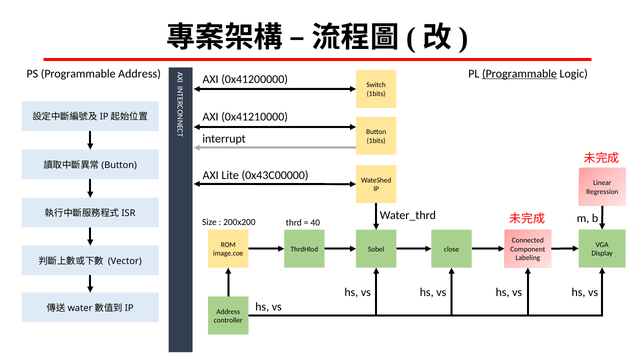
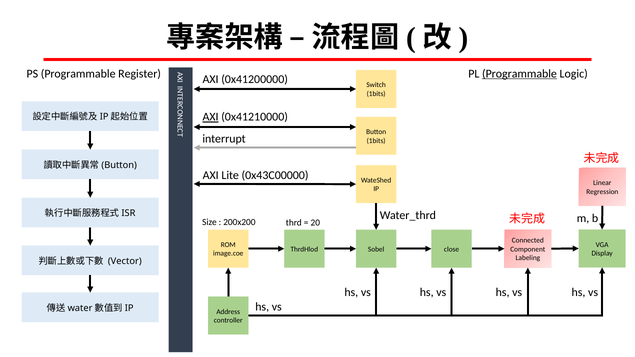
Programmable Address: Address -> Register
AXI at (211, 117) underline: none -> present
40: 40 -> 20
